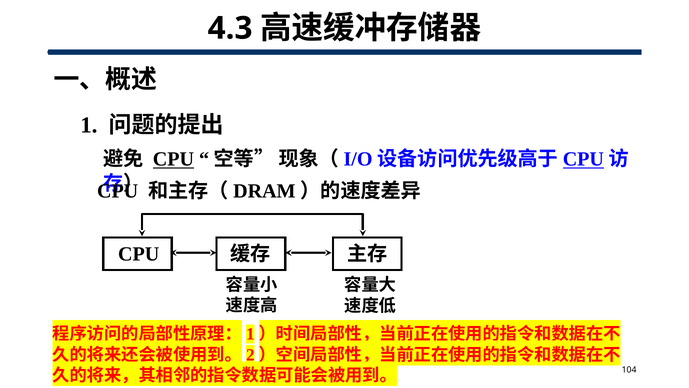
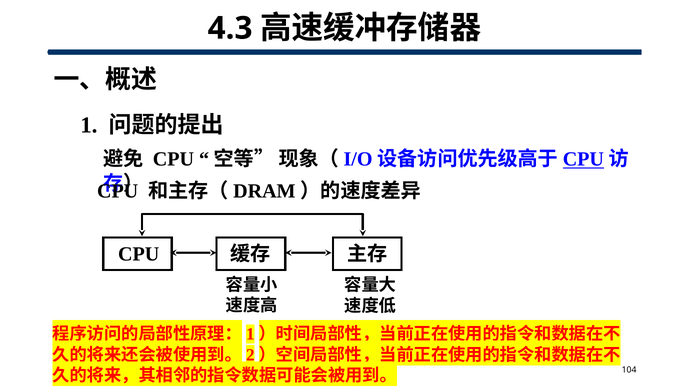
CPU at (173, 159) underline: present -> none
